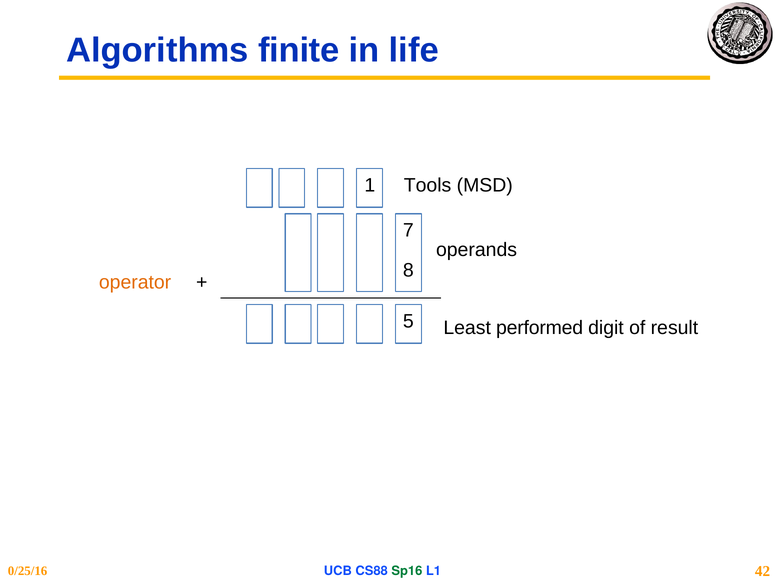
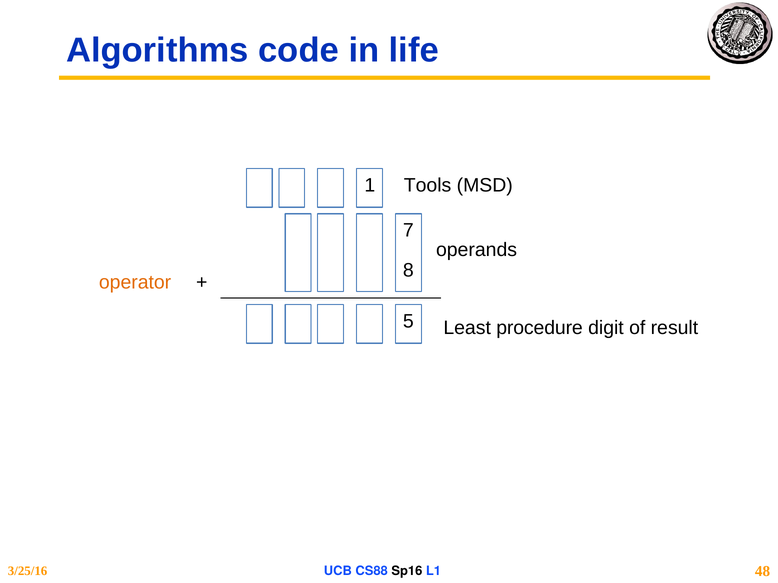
finite: finite -> code
performed: performed -> procedure
0/25/16: 0/25/16 -> 3/25/16
Sp16 colour: green -> black
42: 42 -> 48
